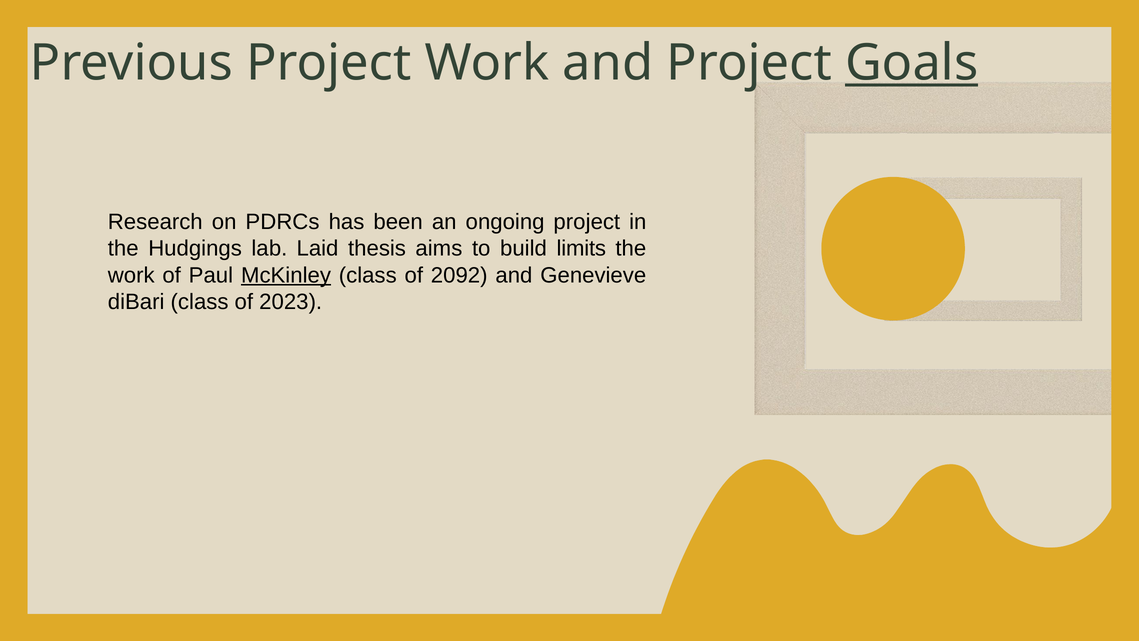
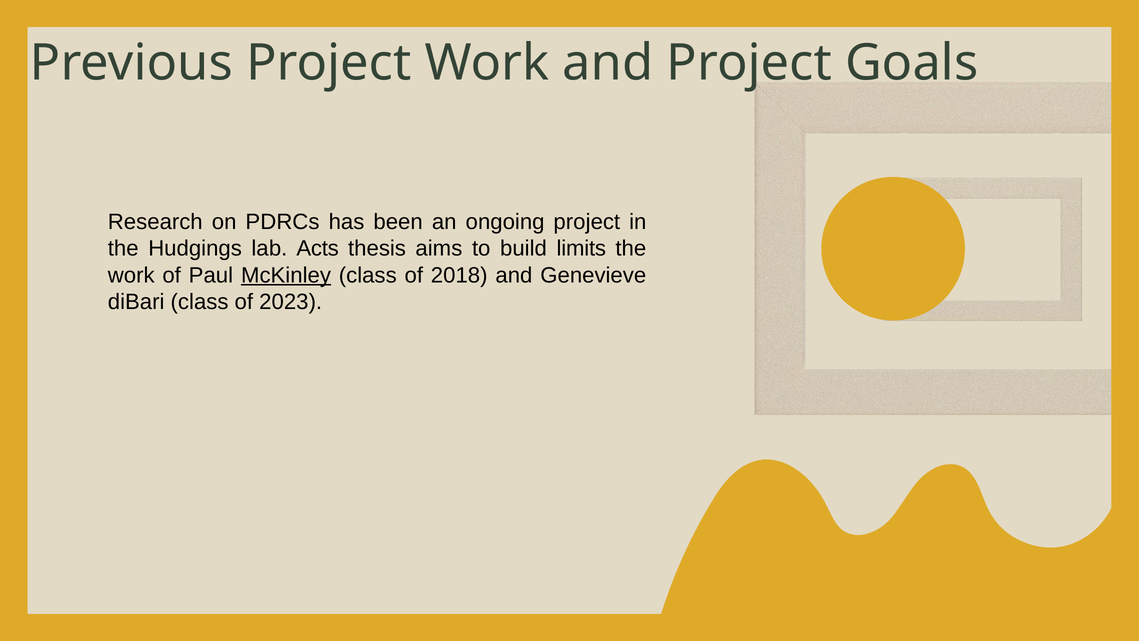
Goals underline: present -> none
Laid: Laid -> Acts
2092: 2092 -> 2018
